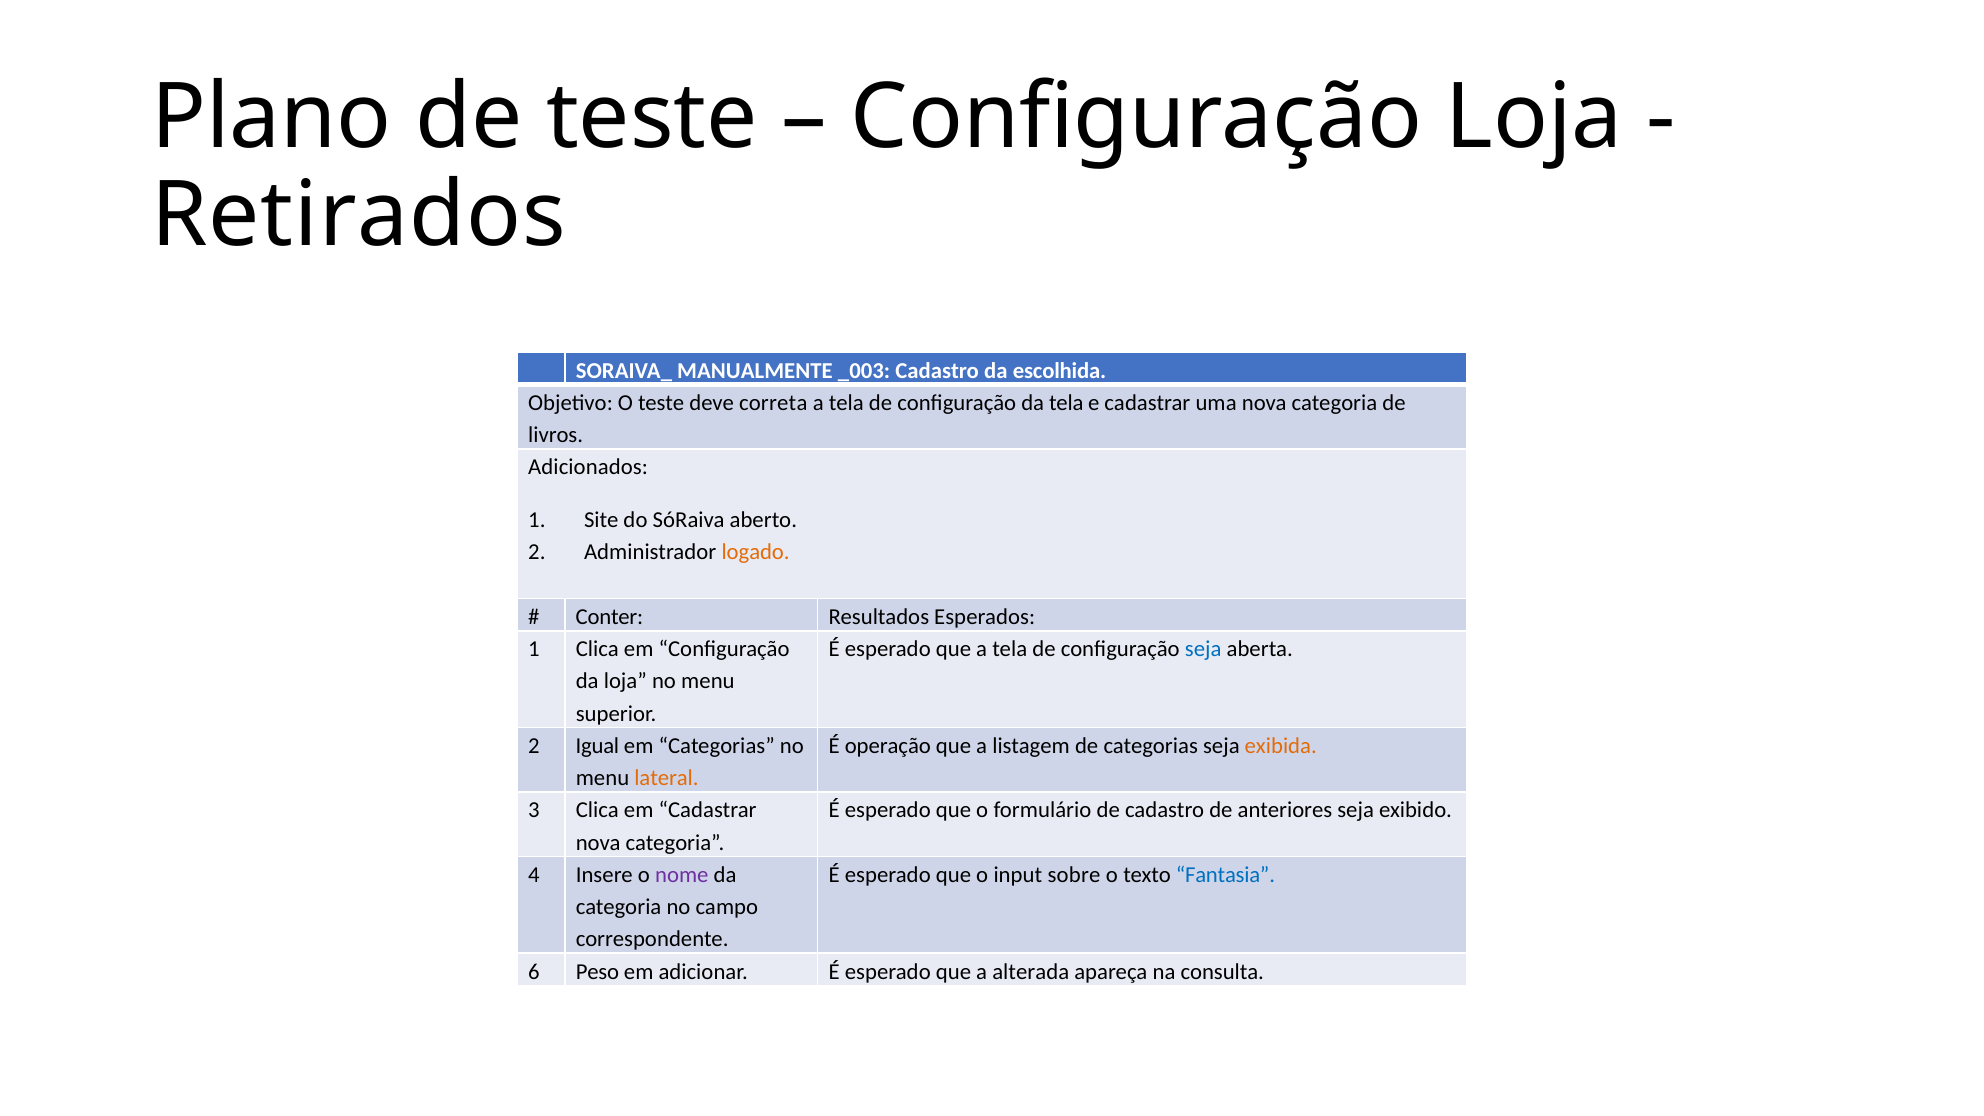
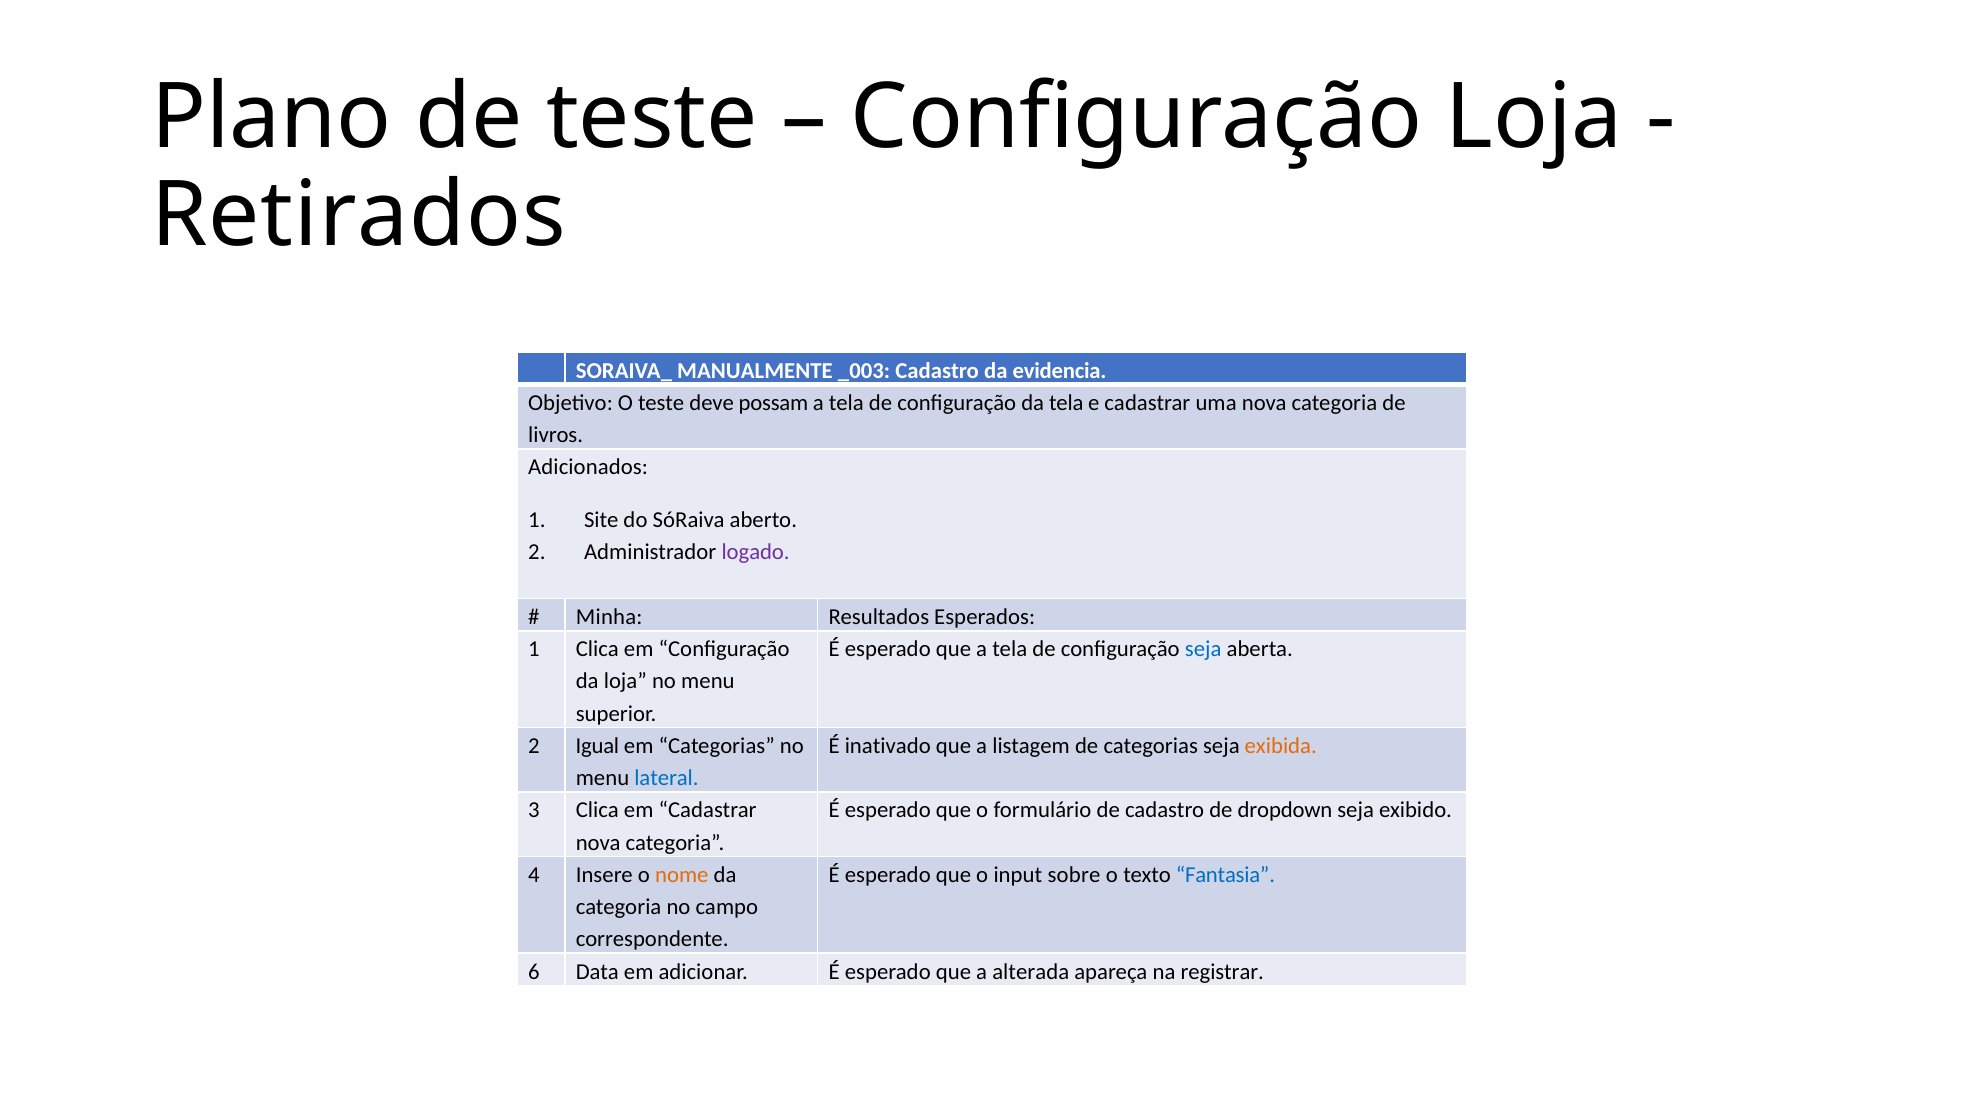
escolhida: escolhida -> evidencia
correta: correta -> possam
logado colour: orange -> purple
Conter: Conter -> Minha
operação: operação -> inativado
lateral colour: orange -> blue
anteriores: anteriores -> dropdown
nome colour: purple -> orange
Peso: Peso -> Data
consulta: consulta -> registrar
